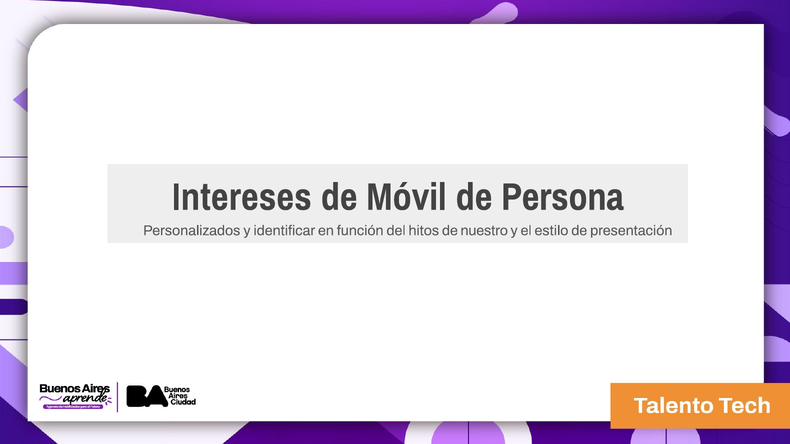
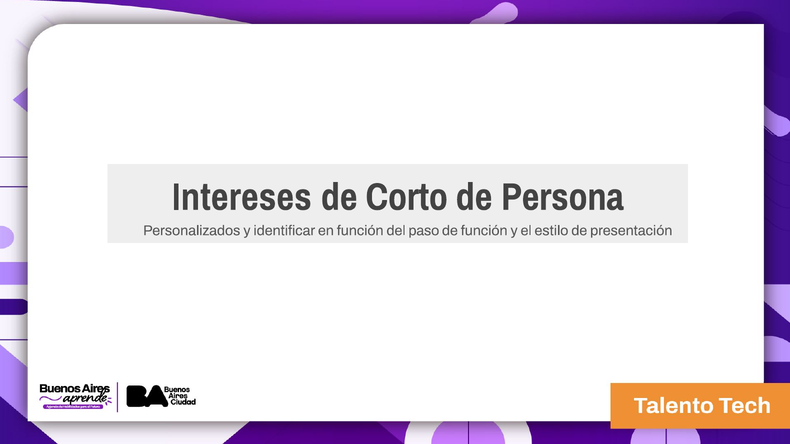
Móvil: Móvil -> Corto
hitos: hitos -> paso
de nuestro: nuestro -> función
